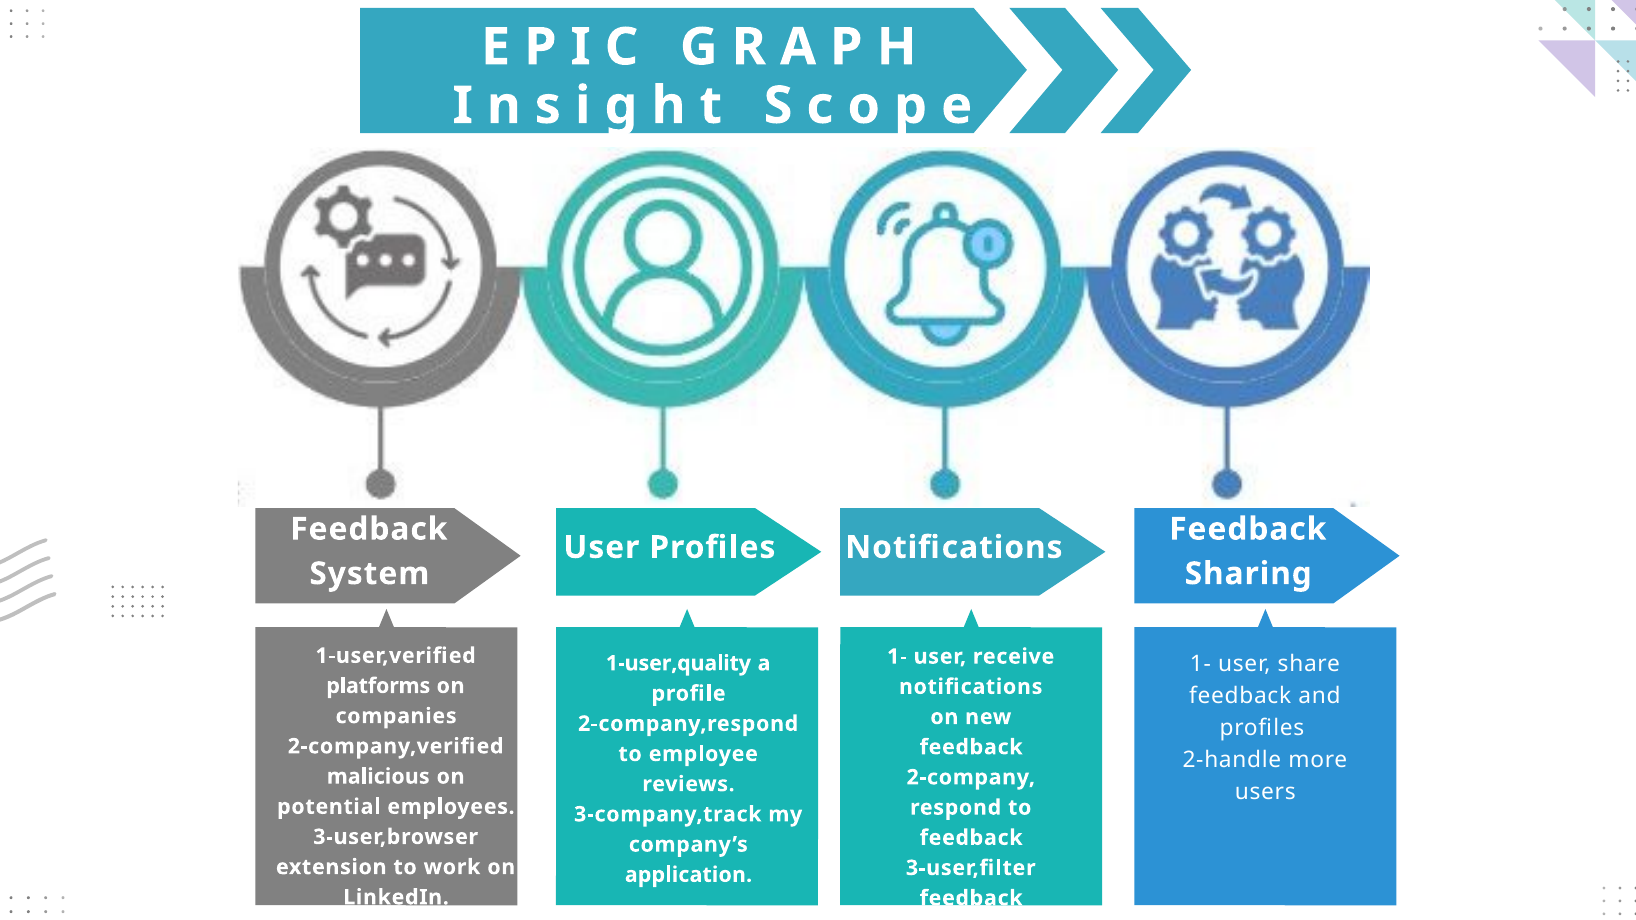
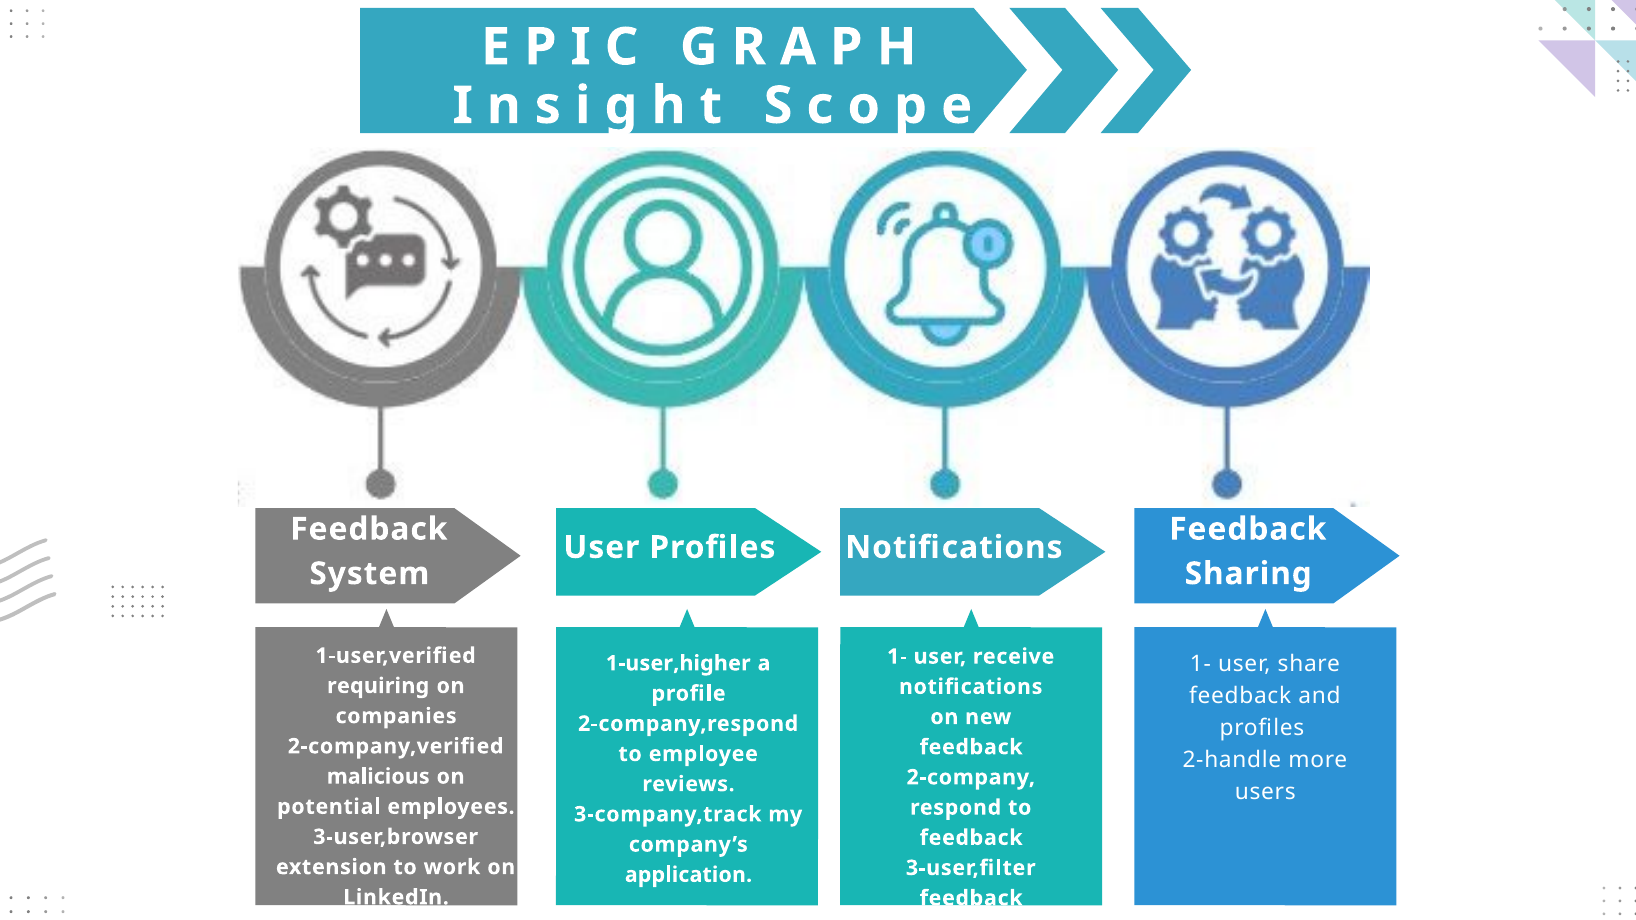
1-user,quality: 1-user,quality -> 1-user,higher
platforms: platforms -> requiring
